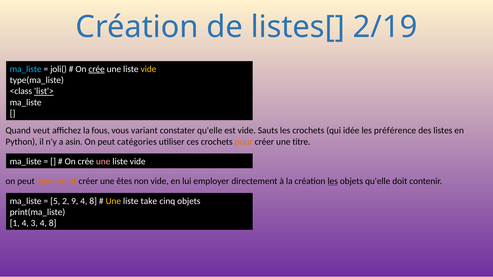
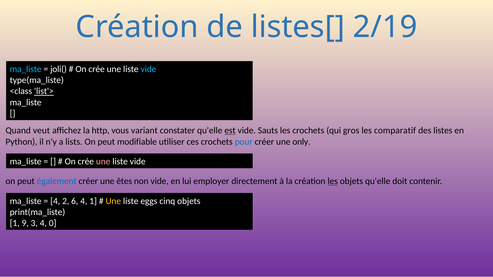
crée at (97, 69) underline: present -> none
vide at (148, 69) colour: yellow -> light blue
fous: fous -> http
est underline: none -> present
idée: idée -> gros
préférence: préférence -> comparatif
asin: asin -> lists
catégories: catégories -> modifiable
pour colour: orange -> blue
titre: titre -> only
également colour: orange -> blue
5 at (55, 201): 5 -> 4
9: 9 -> 6
8 at (93, 201): 8 -> 1
take: take -> eggs
1 4: 4 -> 9
3 4 8: 8 -> 0
